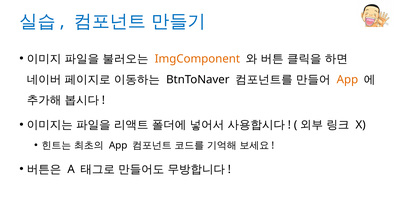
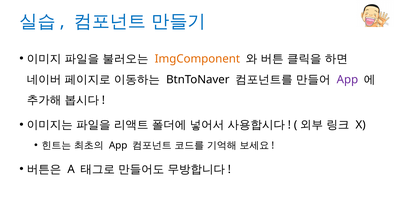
App at (347, 80) colour: orange -> purple
